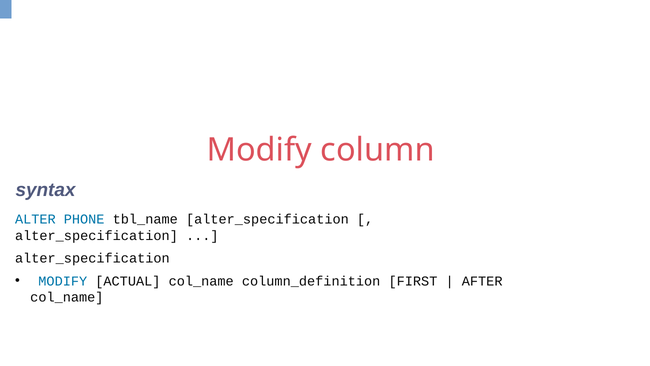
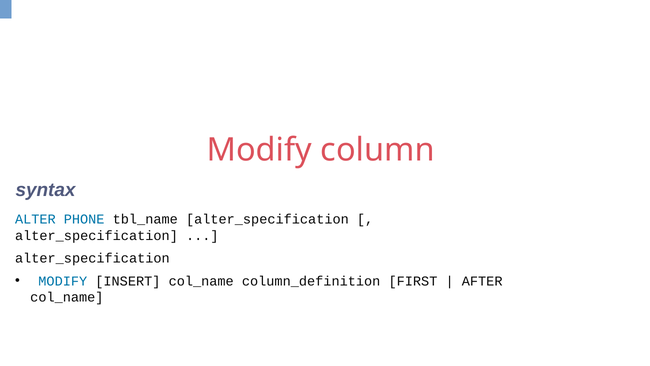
ACTUAL: ACTUAL -> INSERT
